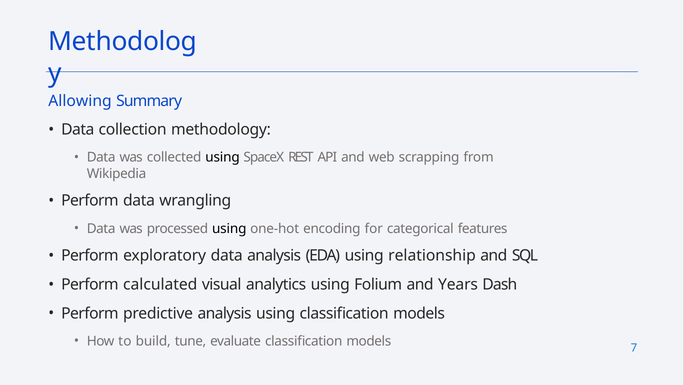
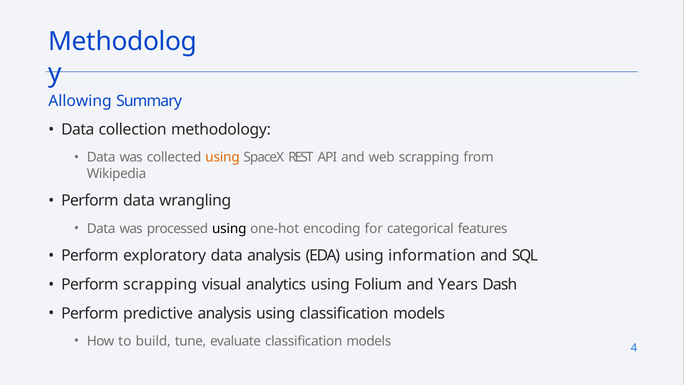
using at (223, 157) colour: black -> orange
relationship: relationship -> information
Perform calculated: calculated -> scrapping
7: 7 -> 4
